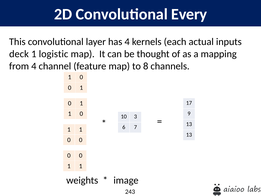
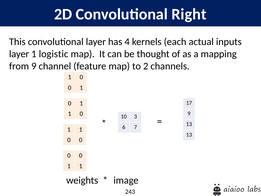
Every: Every -> Right
deck at (19, 54): deck -> layer
from 4: 4 -> 9
8: 8 -> 2
